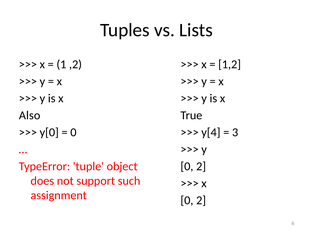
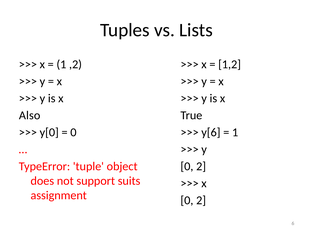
y[4: y[4 -> y[6
3 at (235, 133): 3 -> 1
such: such -> suits
